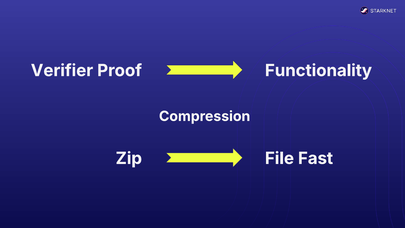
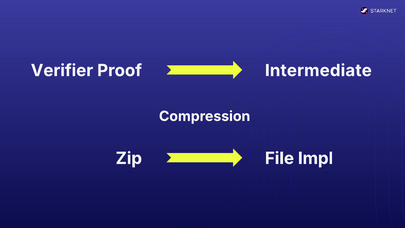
Functionality: Functionality -> Intermediate
Fast: Fast -> Impl
